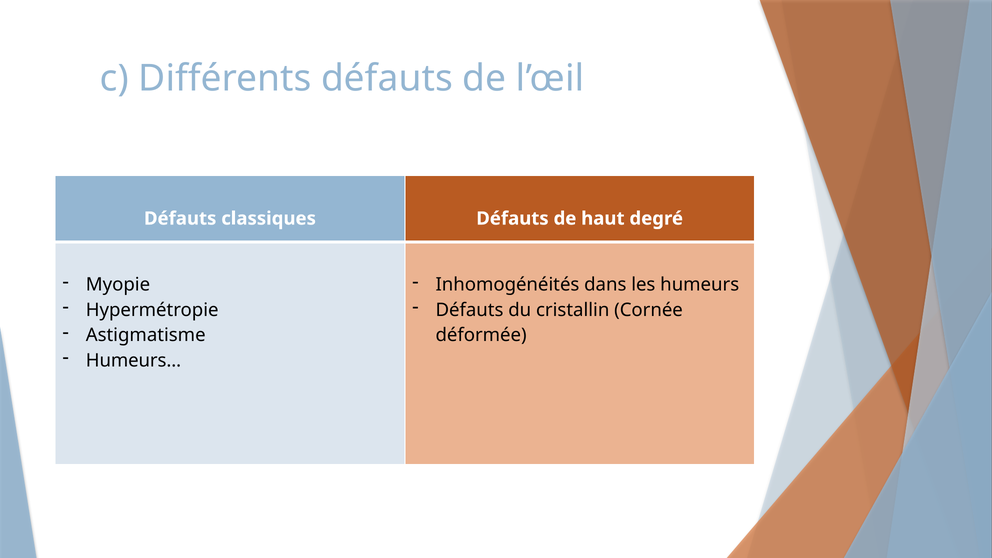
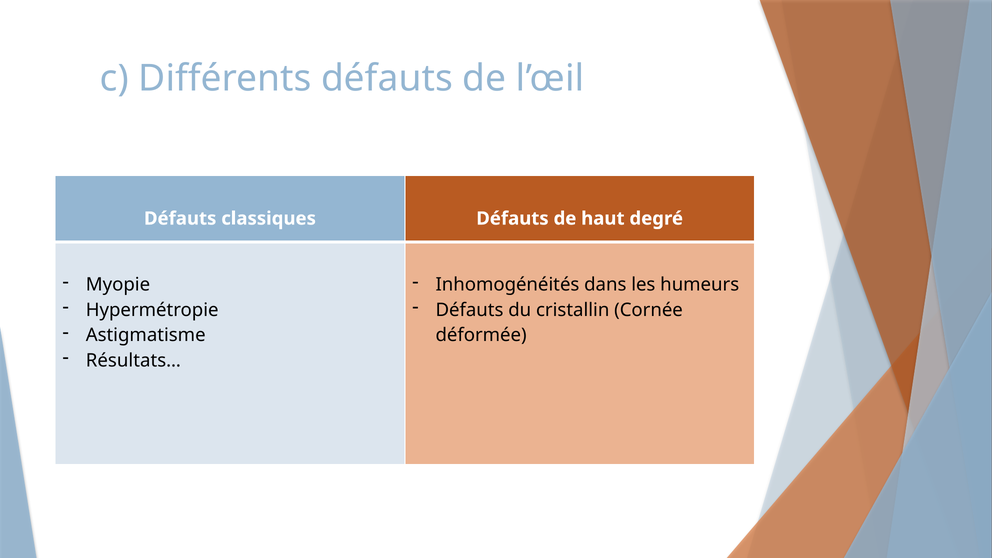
Humeurs…: Humeurs… -> Résultats…
